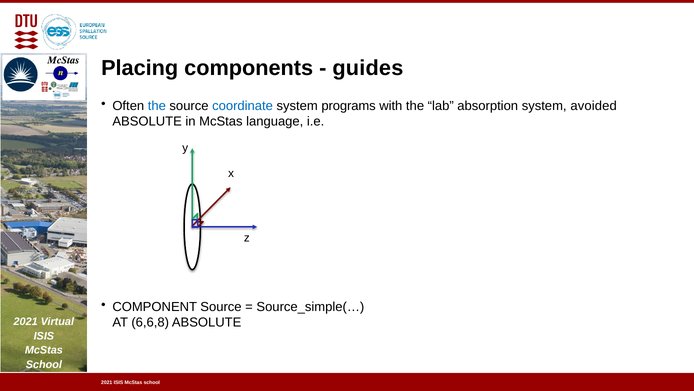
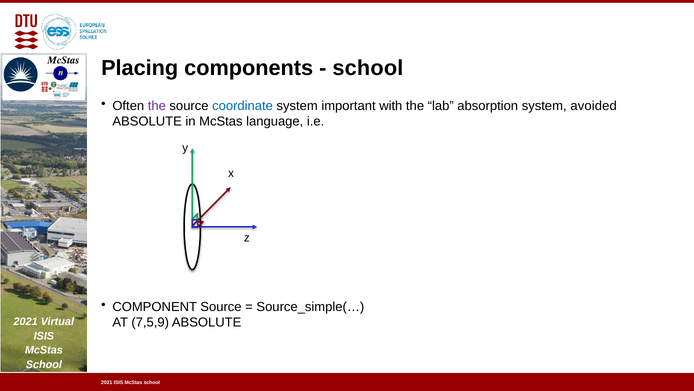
guides at (368, 68): guides -> school
the at (157, 106) colour: blue -> purple
programs: programs -> important
6,6,8: 6,6,8 -> 7,5,9
